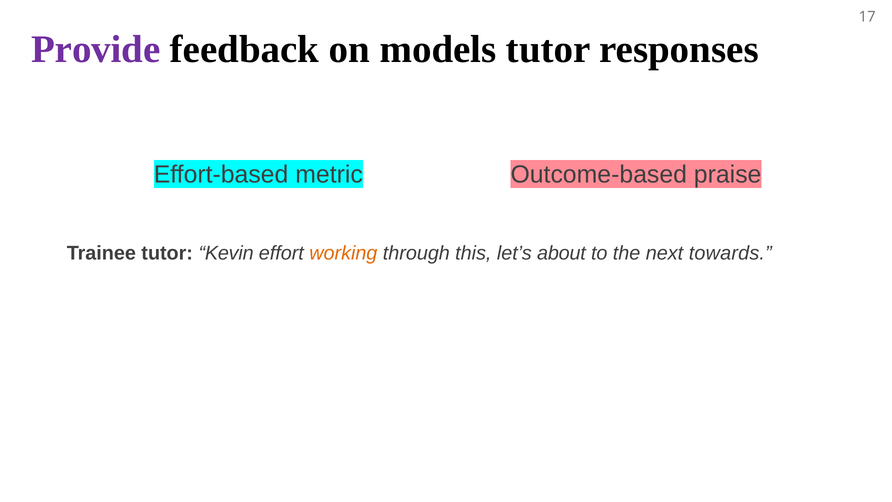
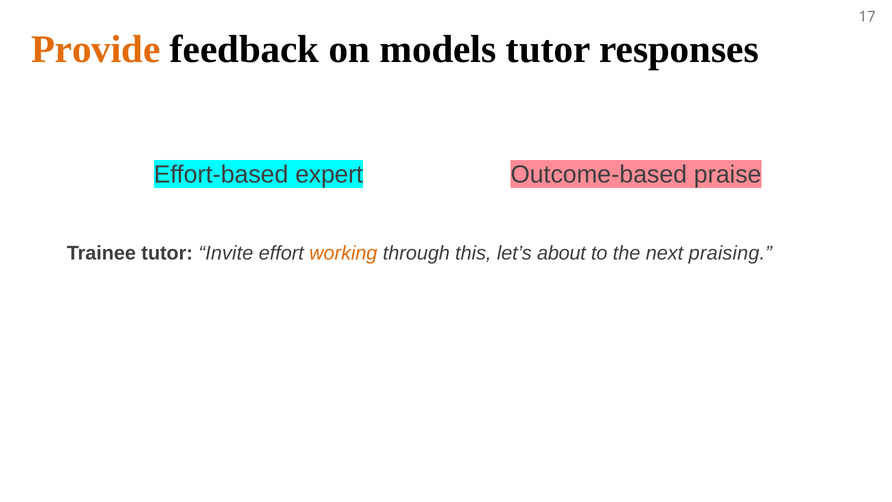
Provide colour: purple -> orange
metric: metric -> expert
Kevin: Kevin -> Invite
towards: towards -> praising
